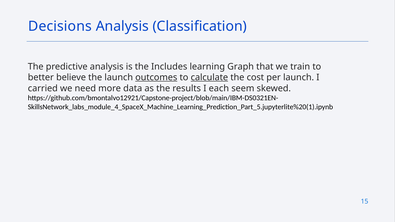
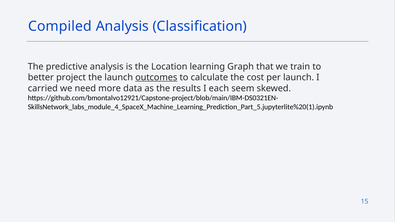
Decisions: Decisions -> Compiled
Includes: Includes -> Location
believe: believe -> project
calculate underline: present -> none
